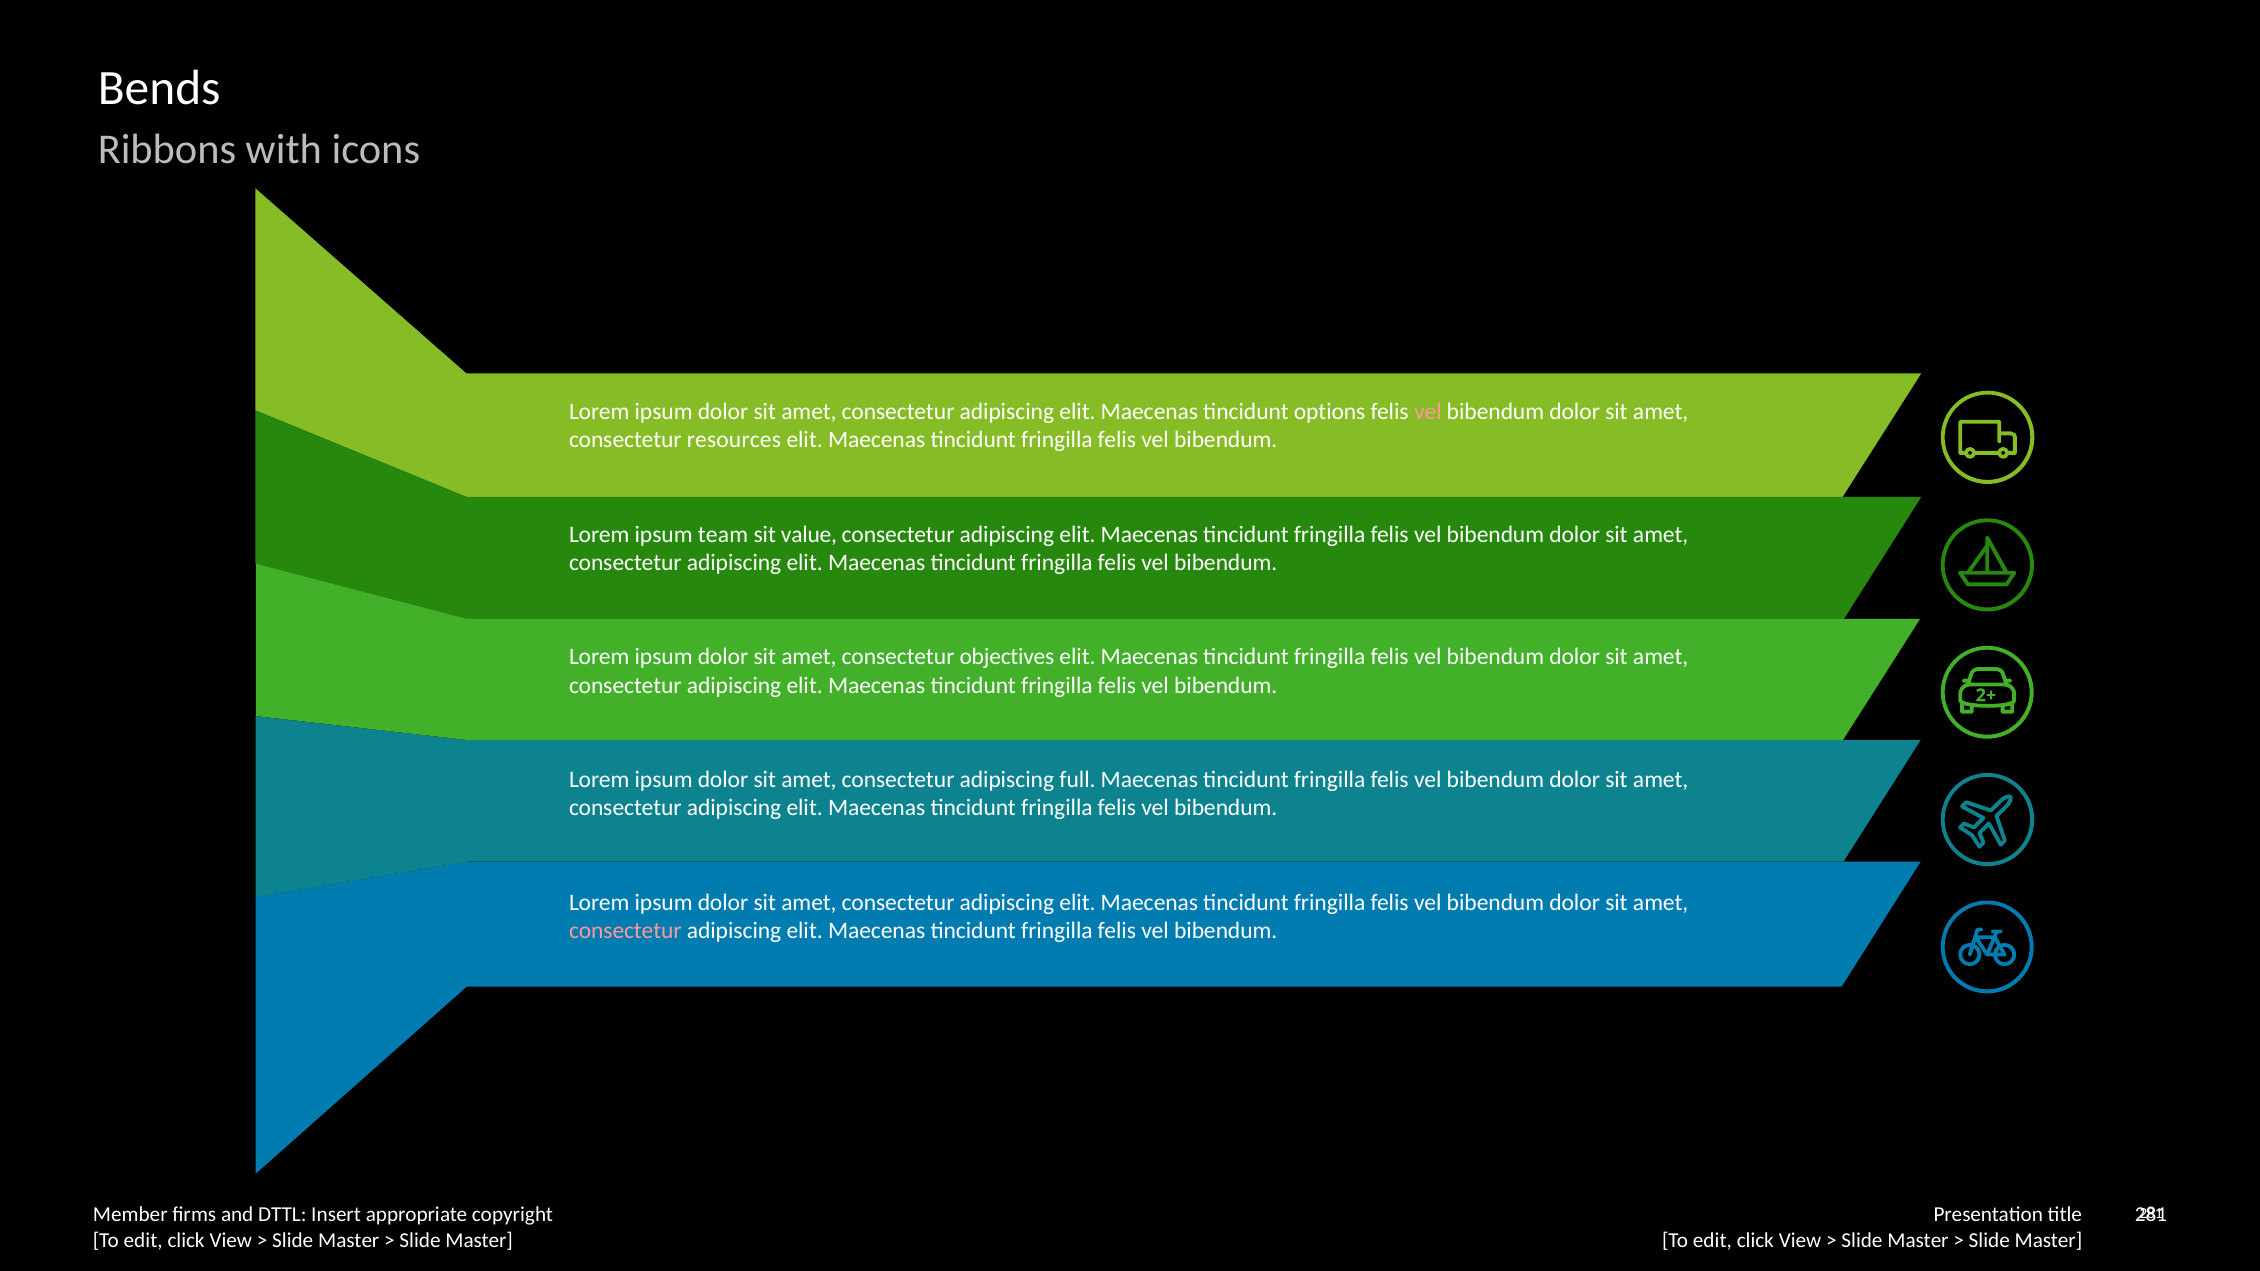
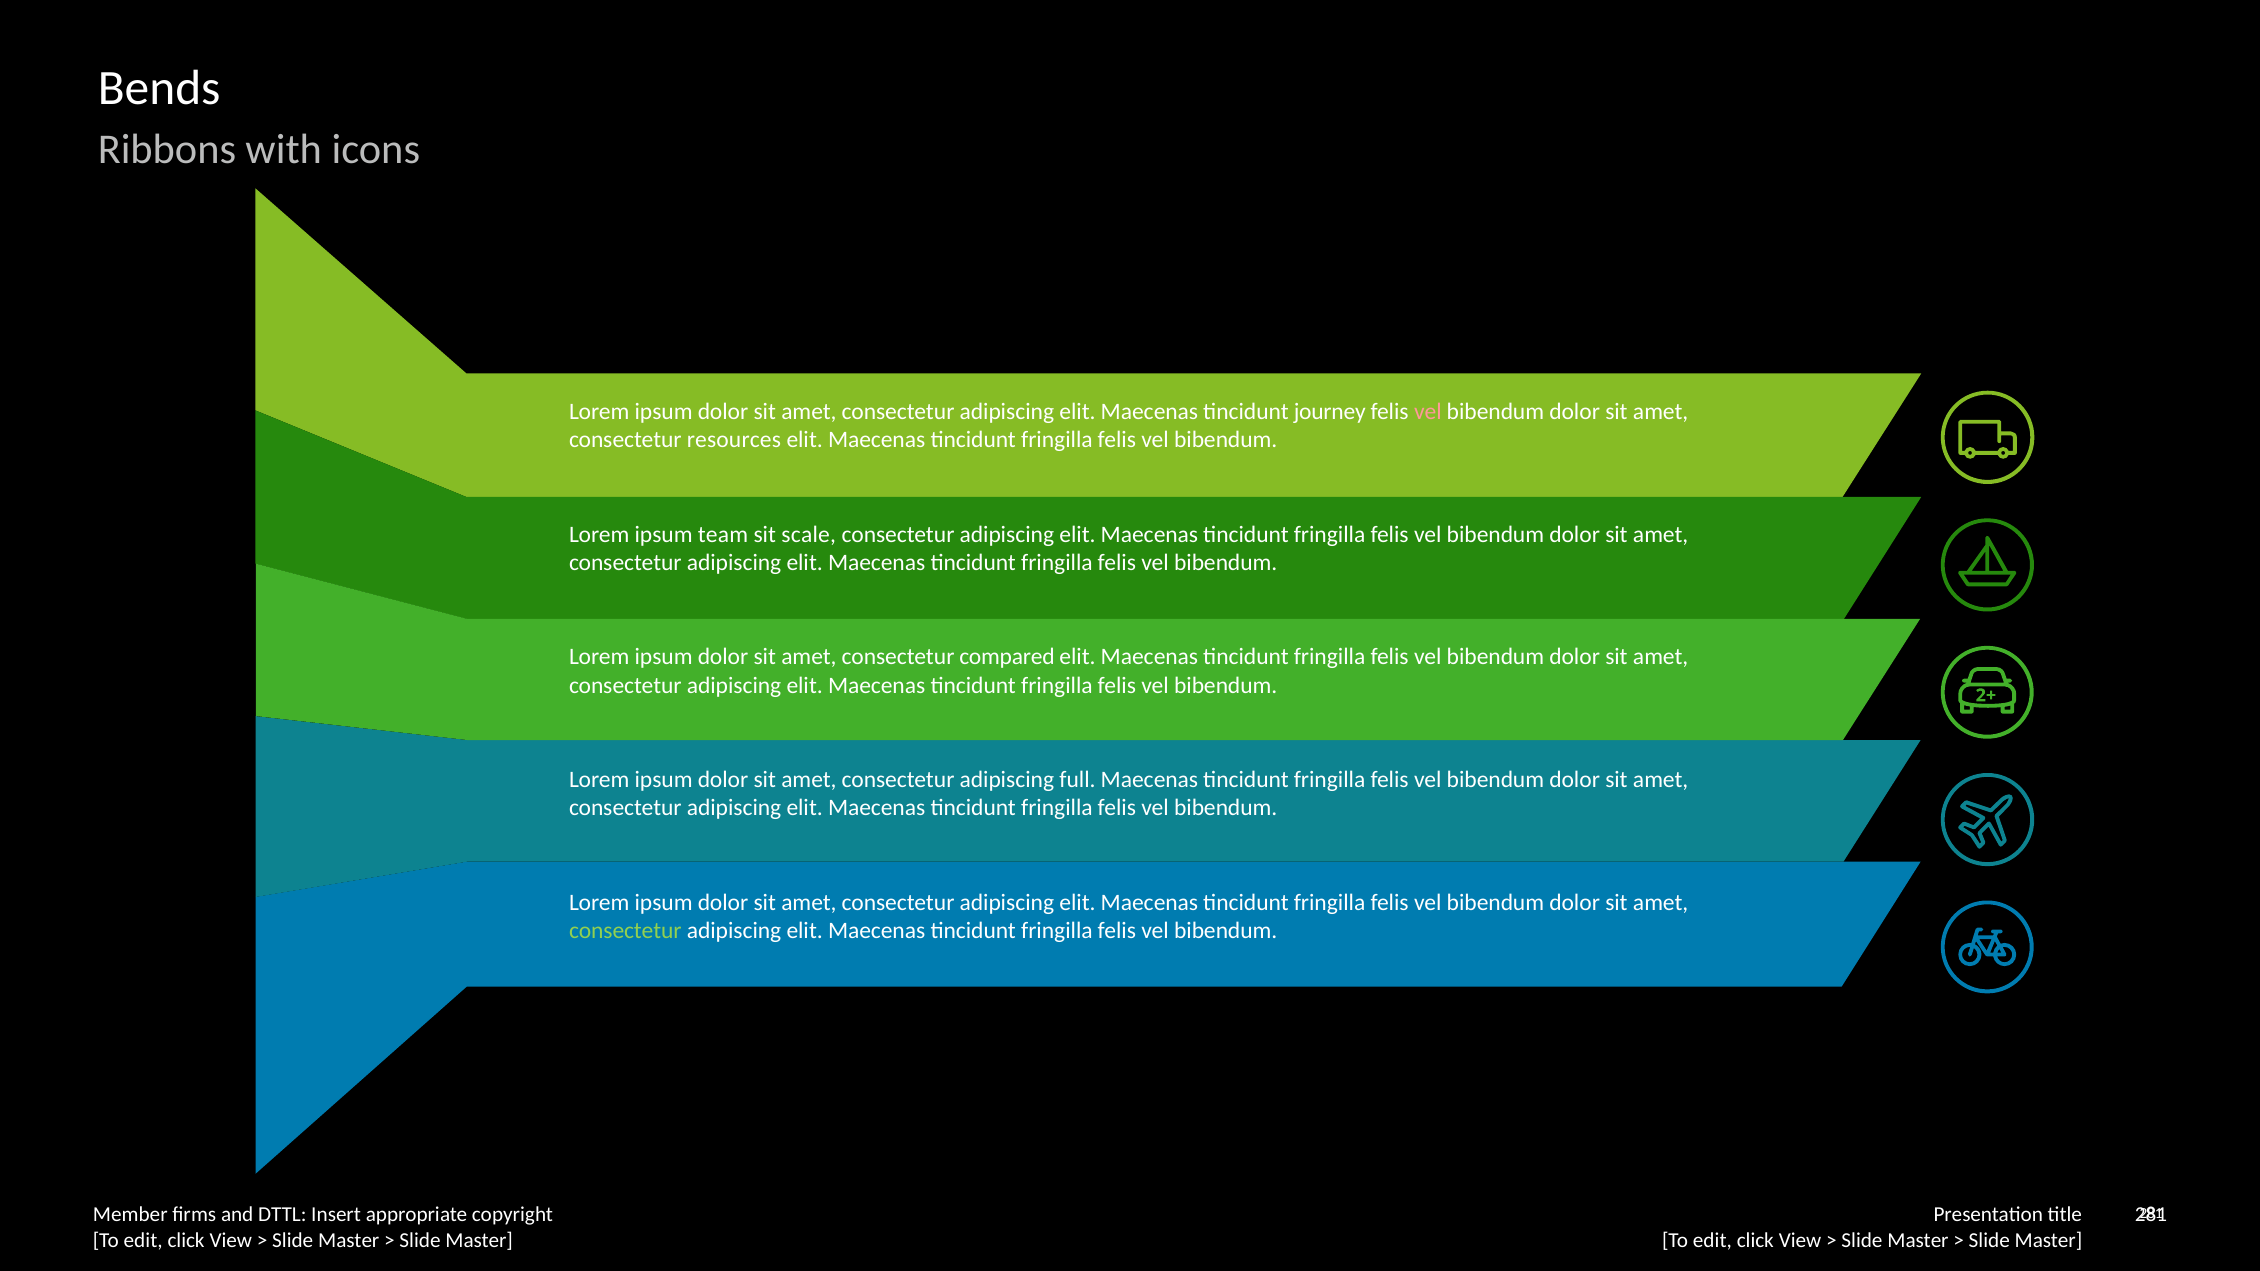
options: options -> journey
value: value -> scale
objectives: objectives -> compared
consectetur at (625, 931) colour: pink -> light green
